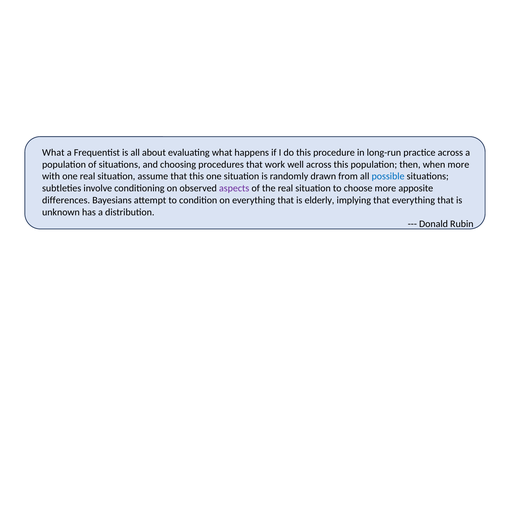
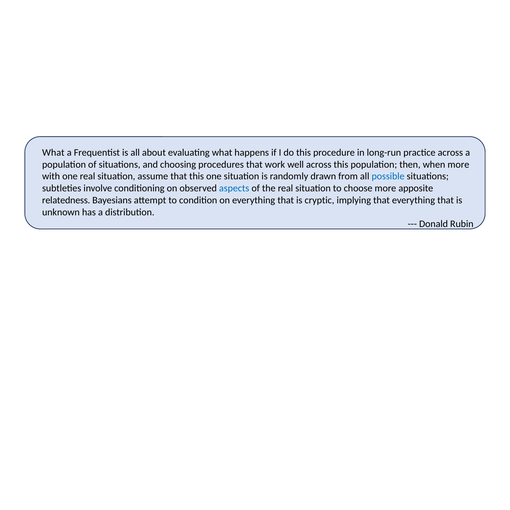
aspects colour: purple -> blue
differences: differences -> relatedness
elderly: elderly -> cryptic
